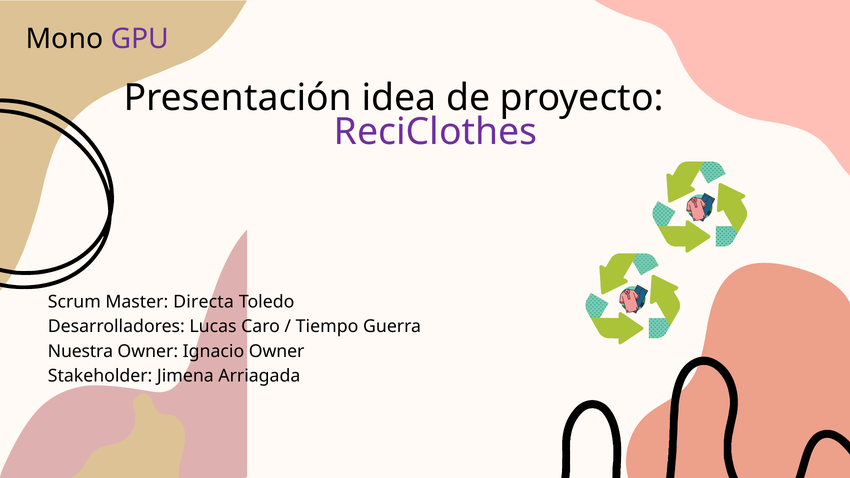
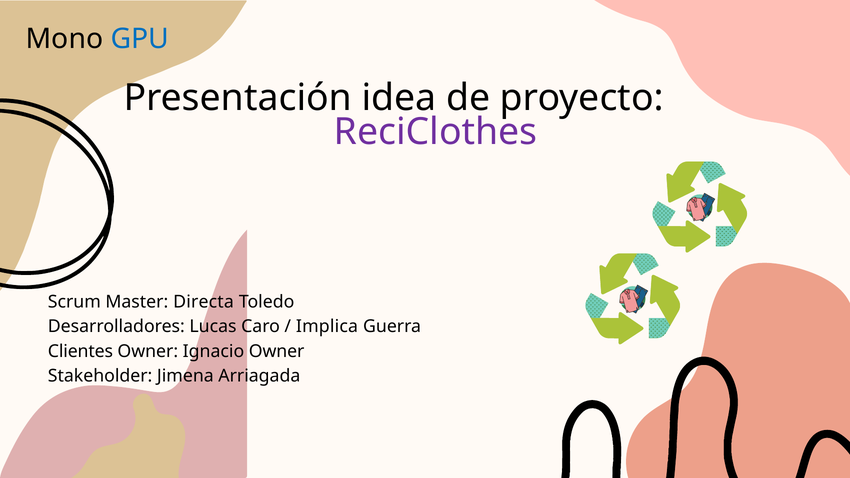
GPU colour: purple -> blue
Tiempo: Tiempo -> Implica
Nuestra: Nuestra -> Clientes
